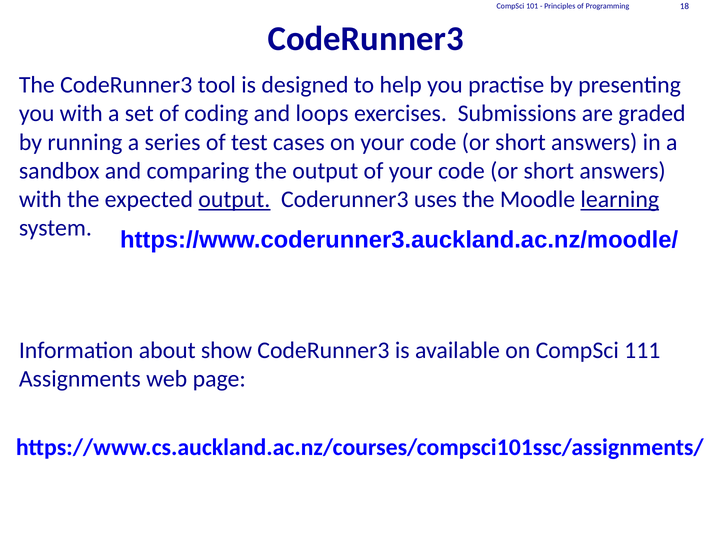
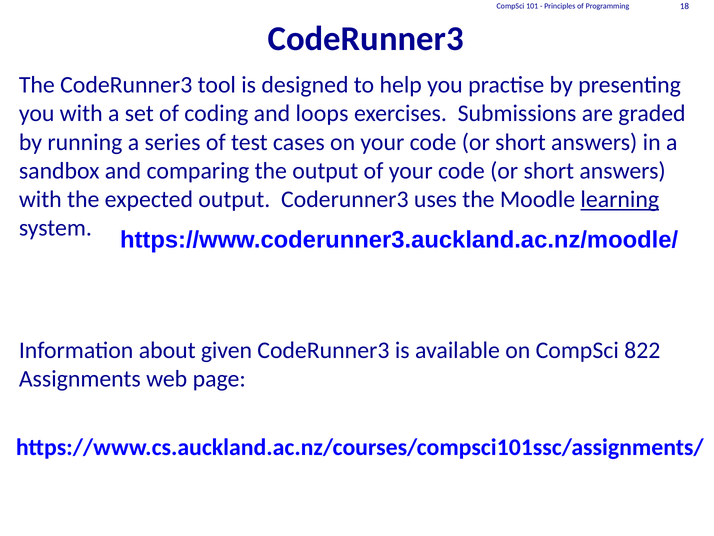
output at (234, 199) underline: present -> none
show: show -> given
111: 111 -> 822
